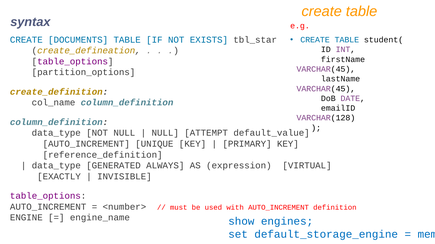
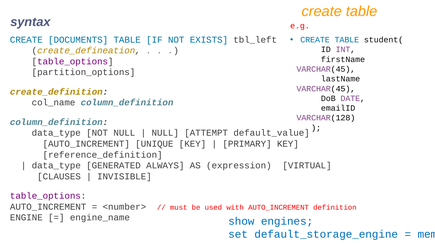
tbl_star: tbl_star -> tbl_left
EXACTLY: EXACTLY -> CLAUSES
